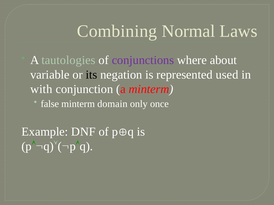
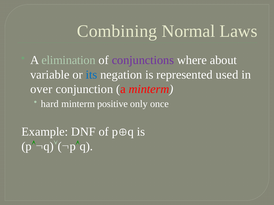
tautologies: tautologies -> elimination
its colour: black -> blue
with: with -> over
false: false -> hard
domain: domain -> positive
